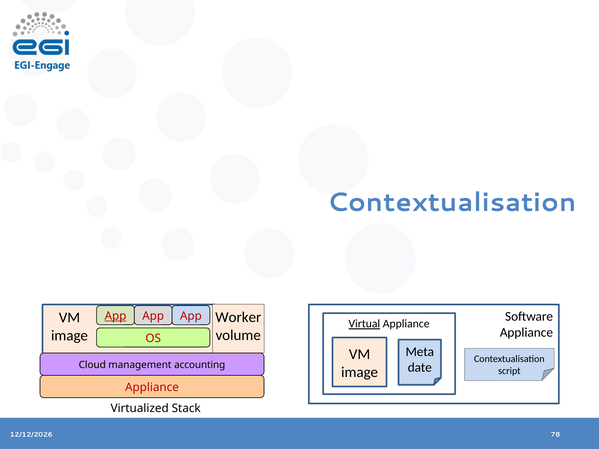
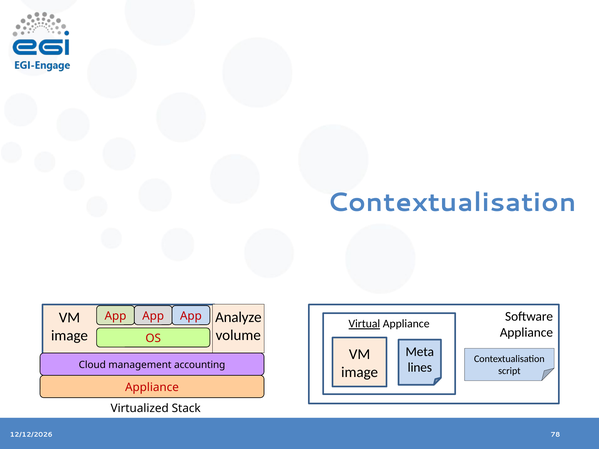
Worker: Worker -> Analyze
App at (115, 316) underline: present -> none
date: date -> lines
